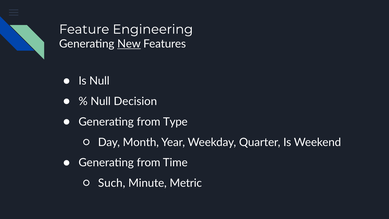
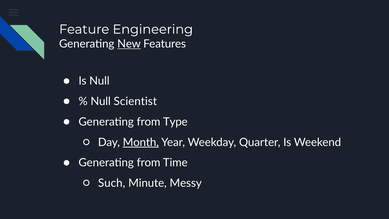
Decision: Decision -> Scientist
Month underline: none -> present
Metric: Metric -> Messy
